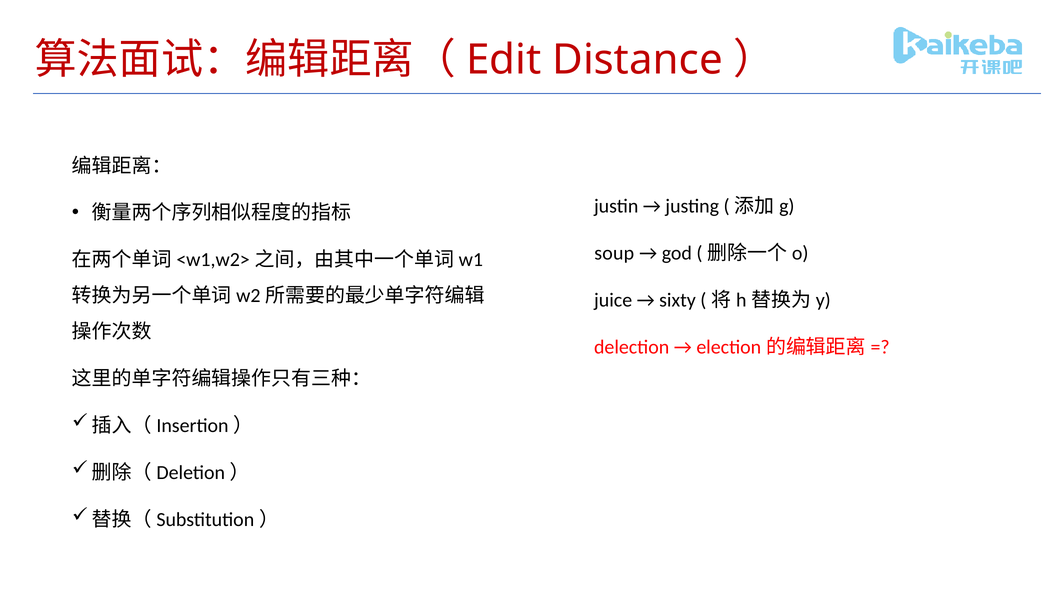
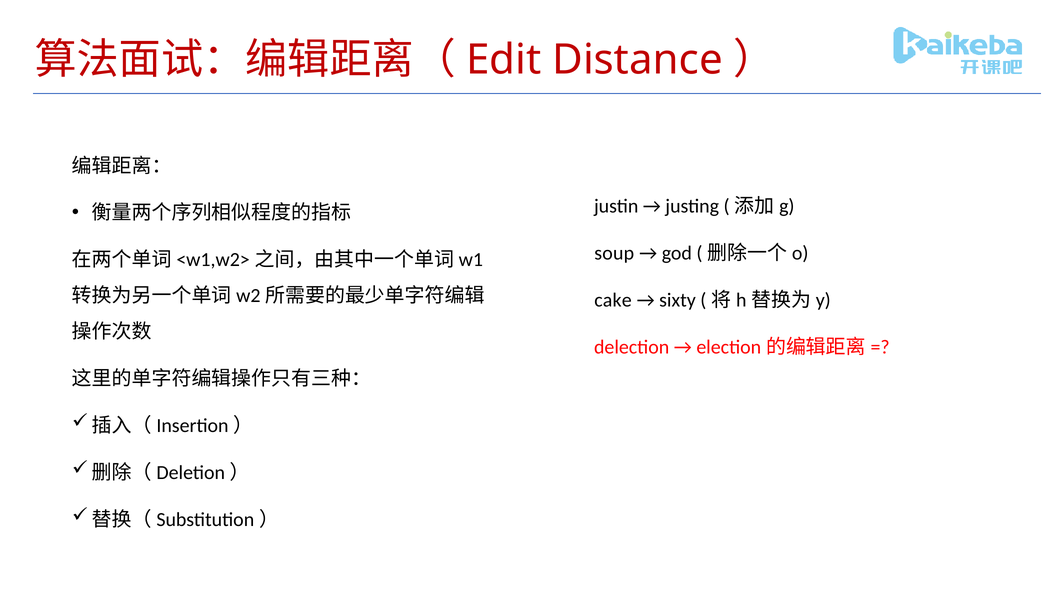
juice: juice -> cake
